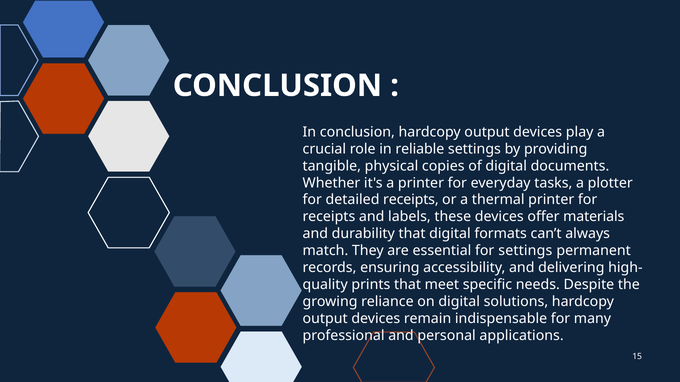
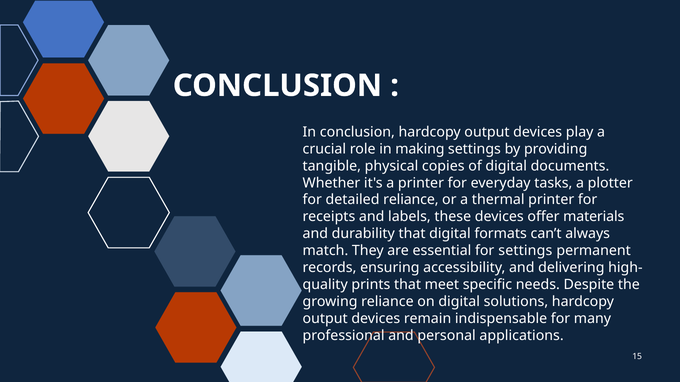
reliable: reliable -> making
detailed receipts: receipts -> reliance
